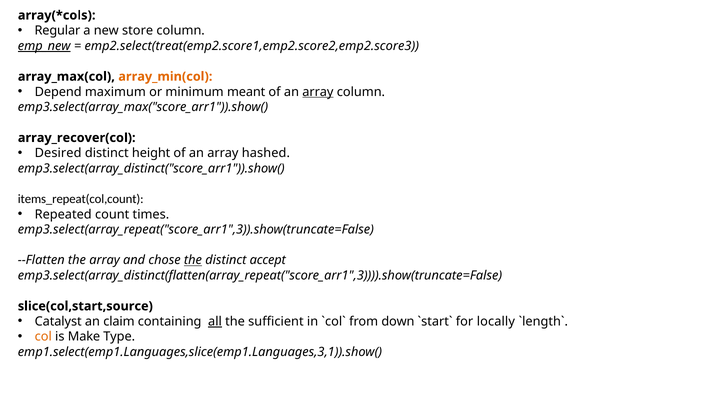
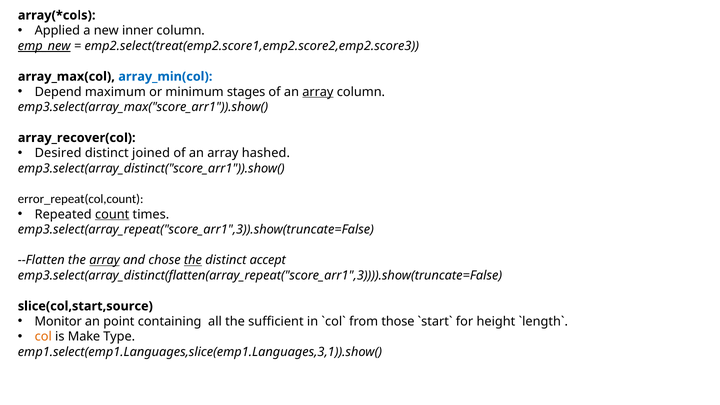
Regular: Regular -> Applied
store: store -> inner
array_min(col colour: orange -> blue
meant: meant -> stages
height: height -> joined
items_repeat(col,count: items_repeat(col,count -> error_repeat(col,count
count underline: none -> present
array at (105, 260) underline: none -> present
Catalyst: Catalyst -> Monitor
claim: claim -> point
all underline: present -> none
down: down -> those
locally: locally -> height
